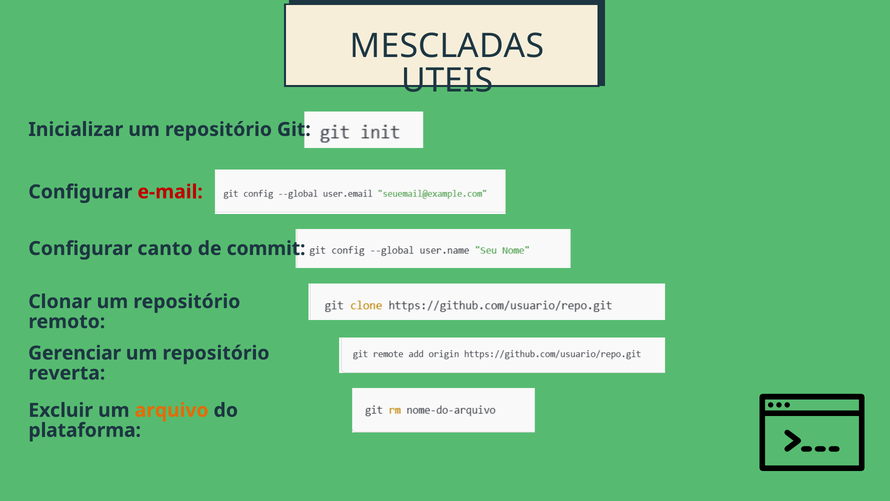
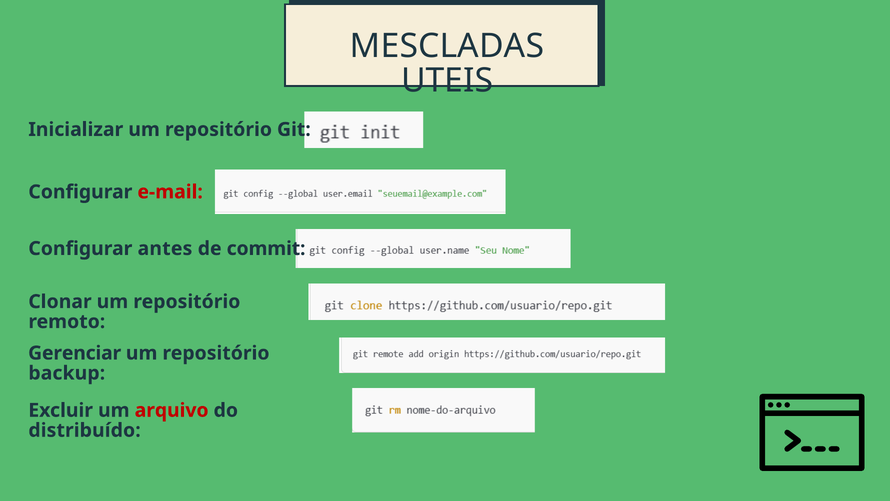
canto: canto -> antes
reverta: reverta -> backup
arquivo colour: orange -> red
plataforma: plataforma -> distribuído
